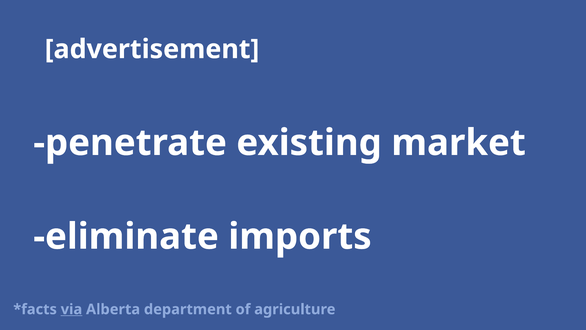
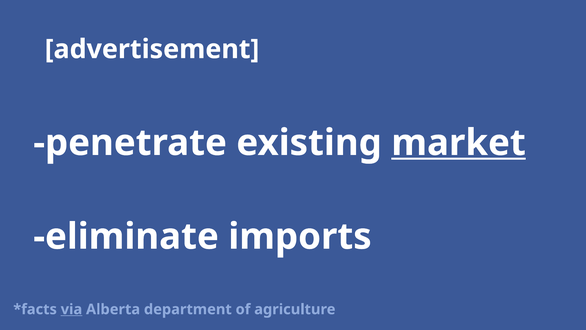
market underline: none -> present
